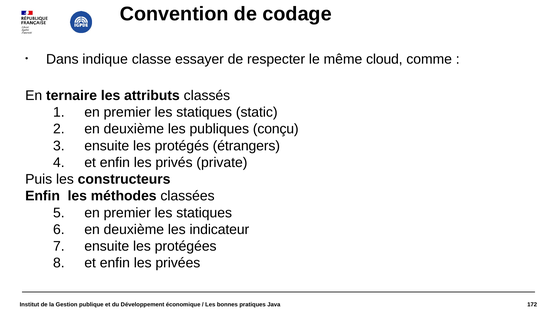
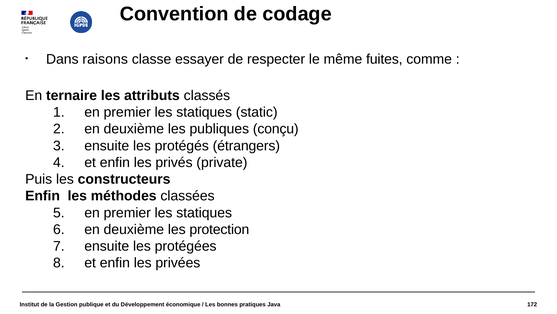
indique: indique -> raisons
cloud: cloud -> fuites
indicateur: indicateur -> protection
